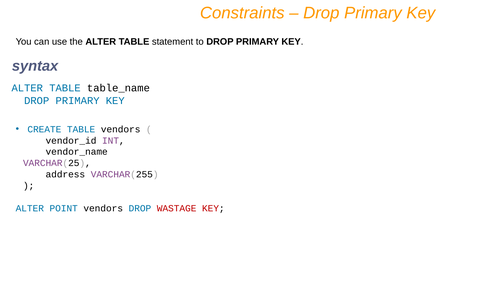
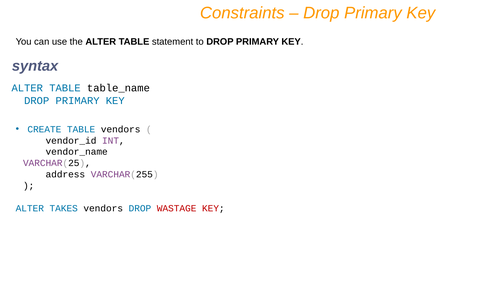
POINT: POINT -> TAKES
